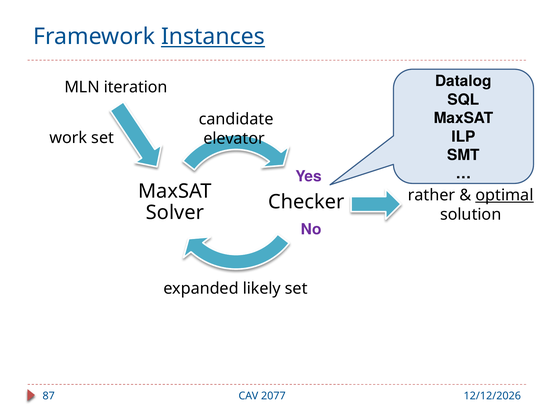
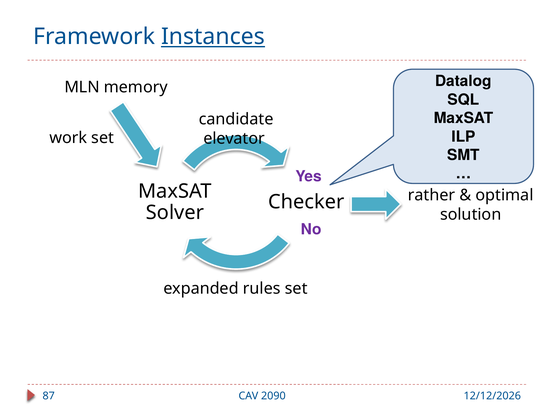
iteration: iteration -> memory
optimal underline: present -> none
likely: likely -> rules
2077: 2077 -> 2090
